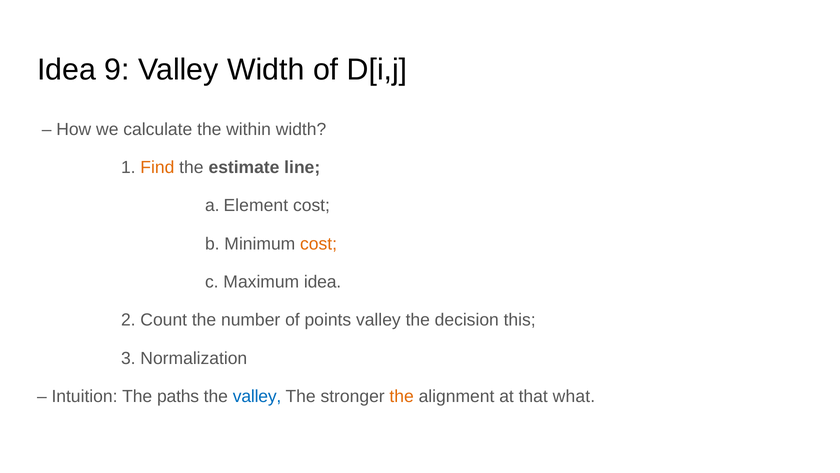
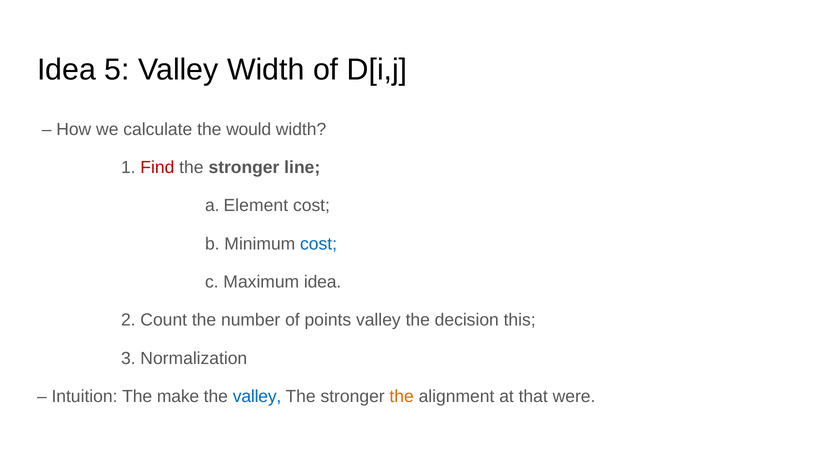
9: 9 -> 5
within: within -> would
Find colour: orange -> red
estimate at (244, 167): estimate -> stronger
cost at (319, 244) colour: orange -> blue
paths: paths -> make
what: what -> were
